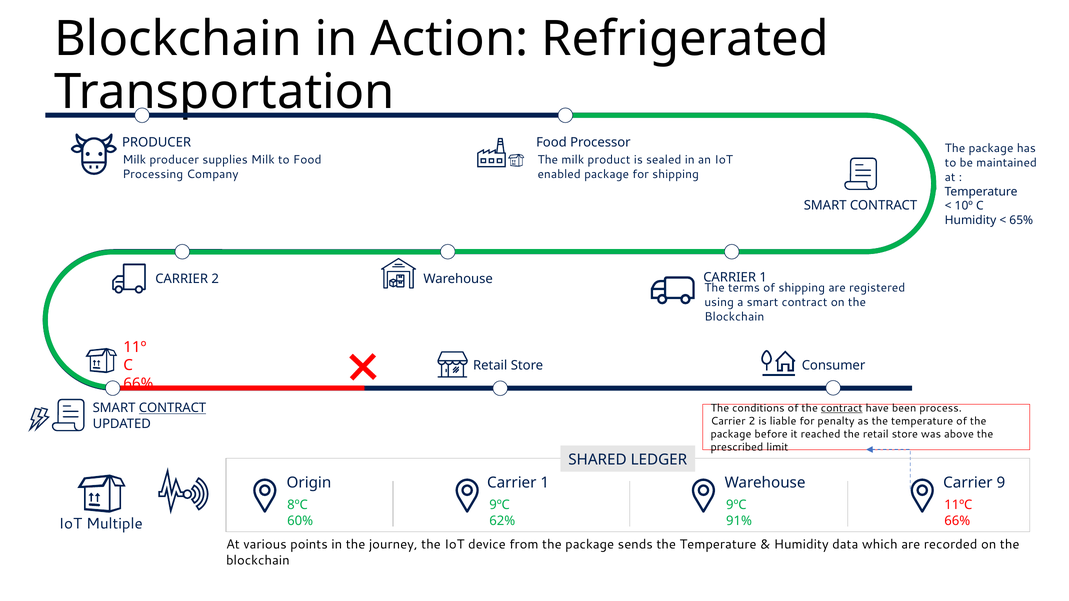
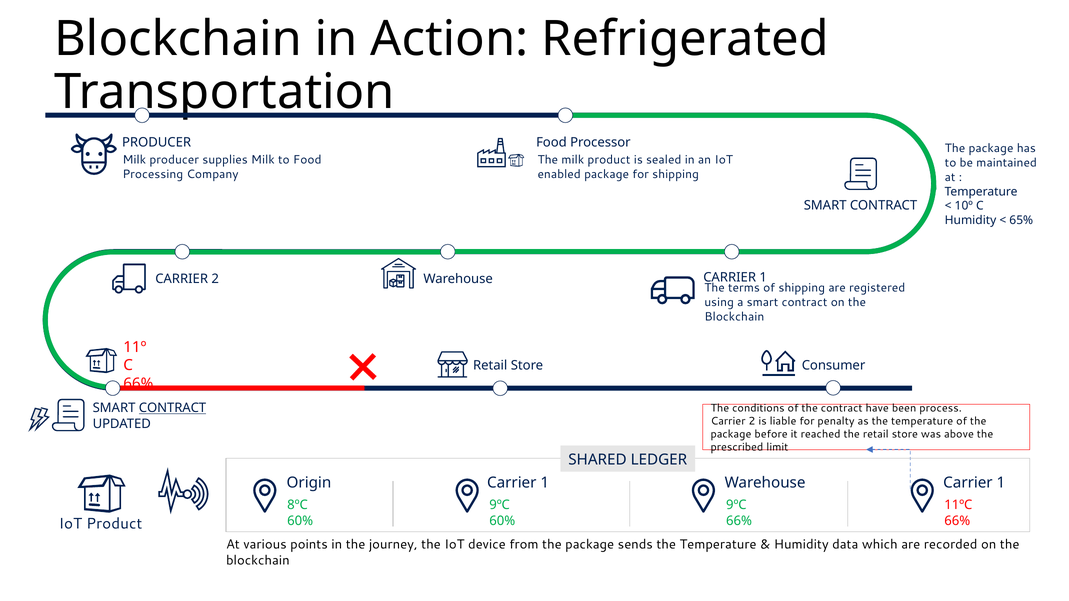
contract at (842, 408) underline: present -> none
9 at (1001, 483): 9 -> 1
62% at (502, 521): 62% -> 60%
91% at (739, 521): 91% -> 66%
IoT Multiple: Multiple -> Product
